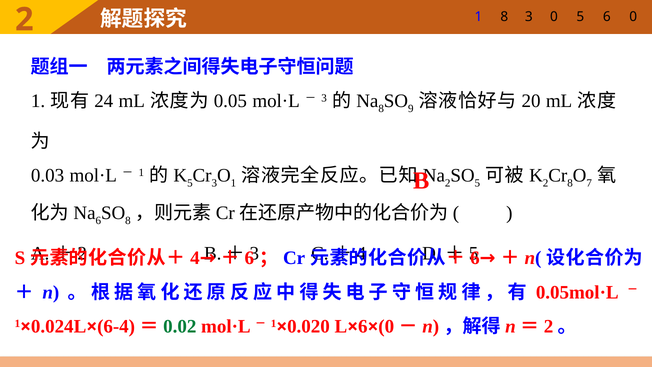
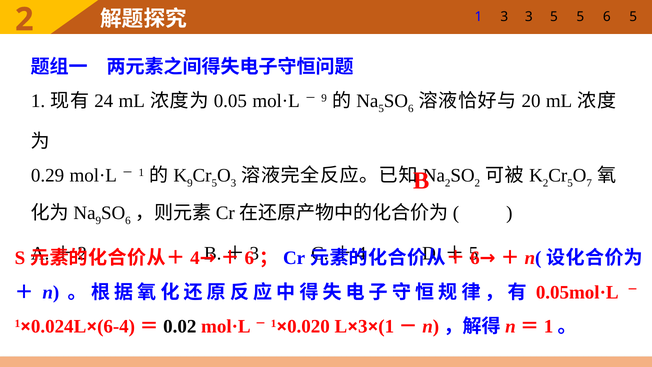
1 8: 8 -> 3
3 0: 0 -> 5
6 0: 0 -> 5
3 at (324, 98): 3 -> 9
8 at (381, 108): 8 -> 5
9 at (411, 108): 9 -> 6
0.03: 0.03 -> 0.29
5 at (190, 183): 5 -> 9
3 at (214, 183): 3 -> 5
1 at (233, 183): 1 -> 3
5 at (477, 183): 5 -> 2
8 at (570, 183): 8 -> 5
6 at (98, 220): 6 -> 9
8 at (128, 220): 8 -> 6
0.02 colour: green -> black
6 at (363, 327): 6 -> 3
0 at (386, 327): 0 -> 1
2 at (549, 327): 2 -> 1
